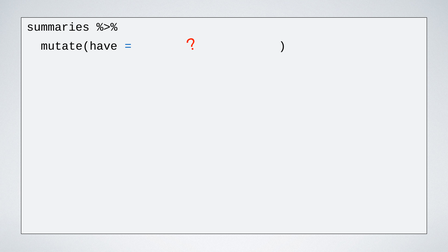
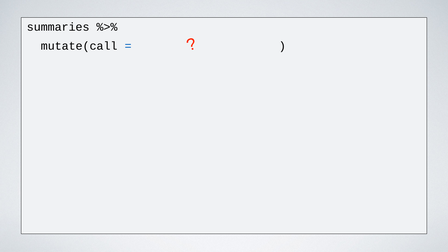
mutate(have: mutate(have -> mutate(call
